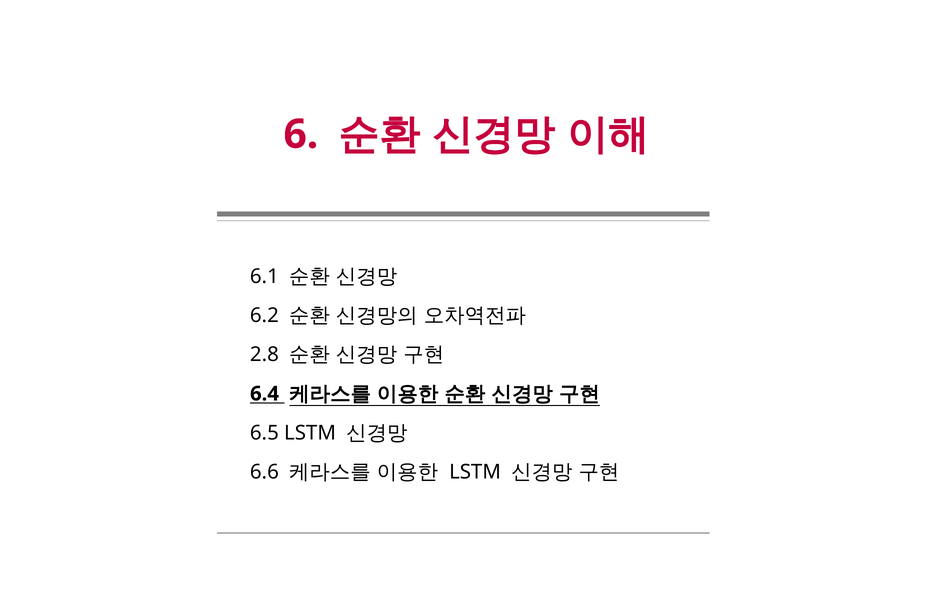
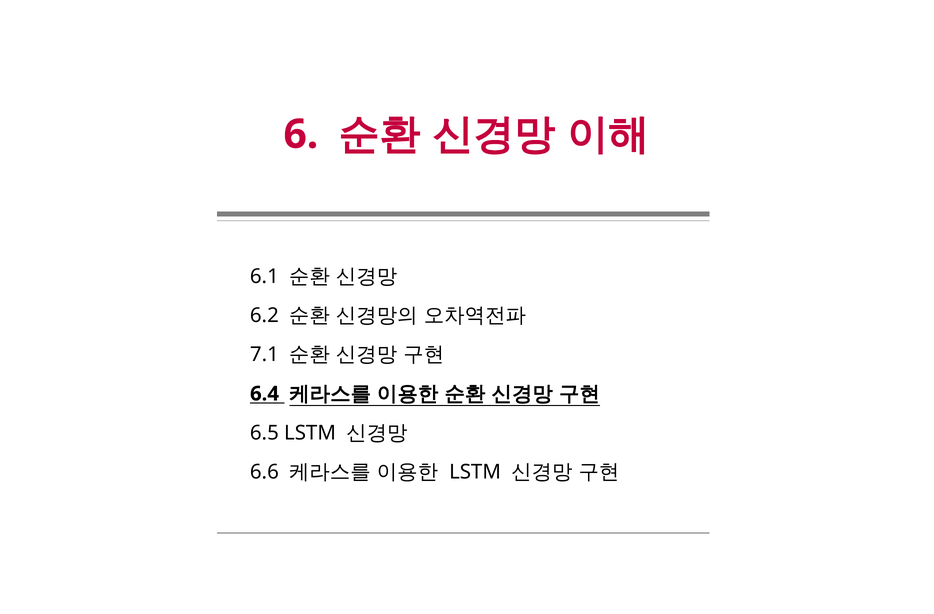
2.8: 2.8 -> 7.1
